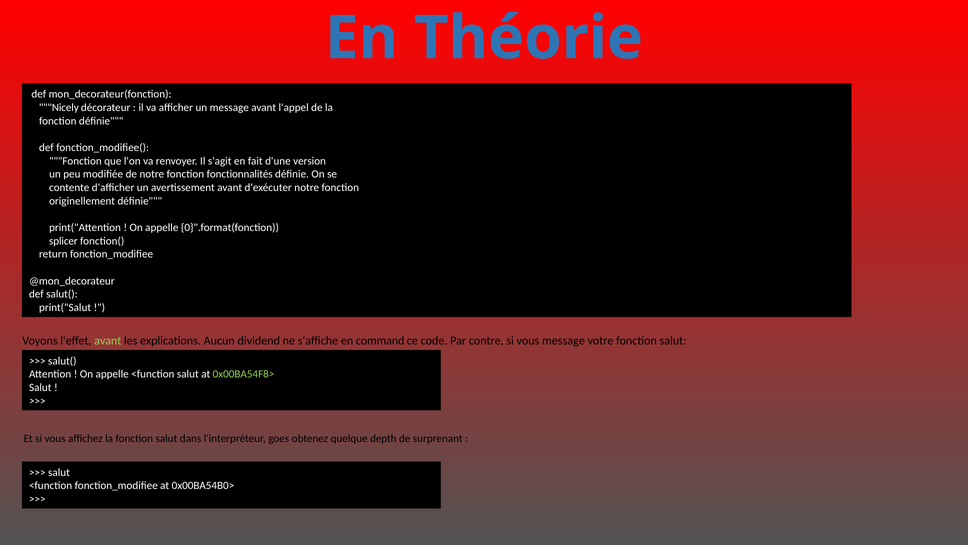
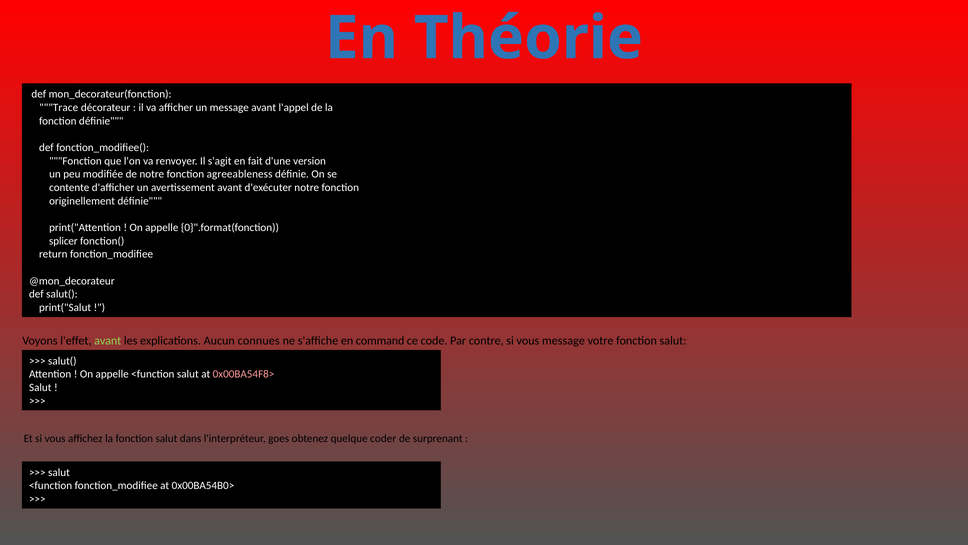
Nicely: Nicely -> Trace
fonctionnalités: fonctionnalités -> agreeableness
dividend: dividend -> connues
0x00BA54F8> colour: light green -> pink
depth: depth -> coder
